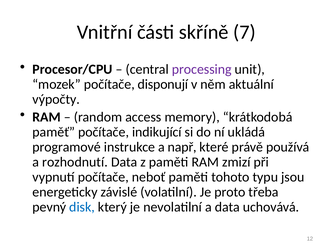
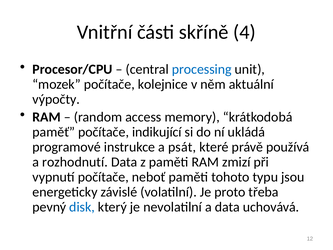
7: 7 -> 4
processing colour: purple -> blue
disponují: disponují -> kolejnice
např: např -> psát
